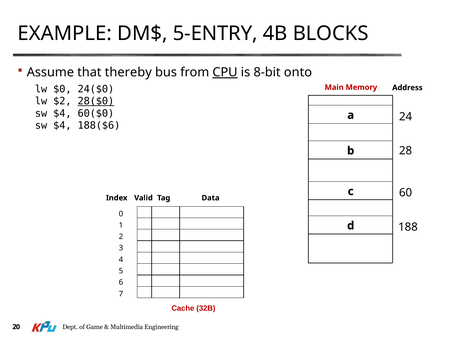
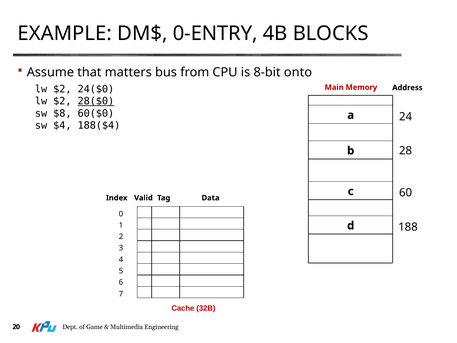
5-ENTRY: 5-ENTRY -> 0-ENTRY
thereby: thereby -> matters
CPU underline: present -> none
$0 at (62, 89): $0 -> $2
$4 at (62, 113): $4 -> $8
188($6: 188($6 -> 188($4
